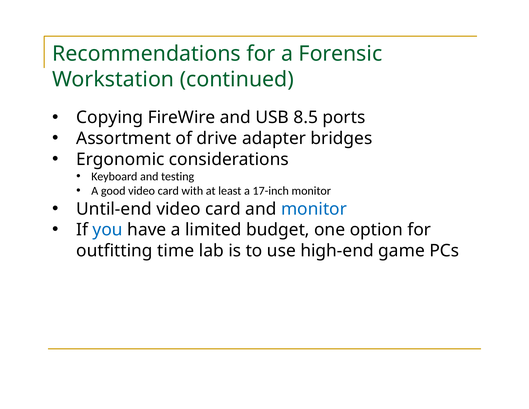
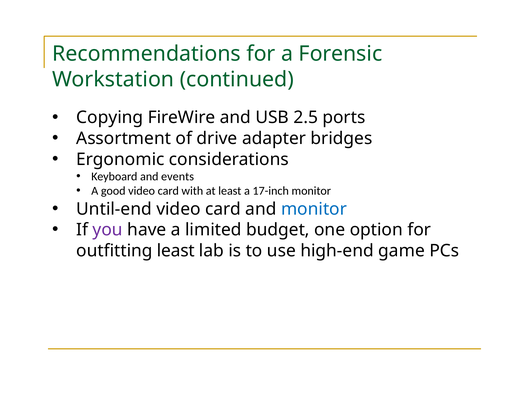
8.5: 8.5 -> 2.5
testing: testing -> events
you colour: blue -> purple
outfitting time: time -> least
